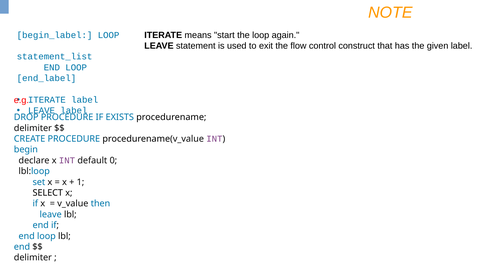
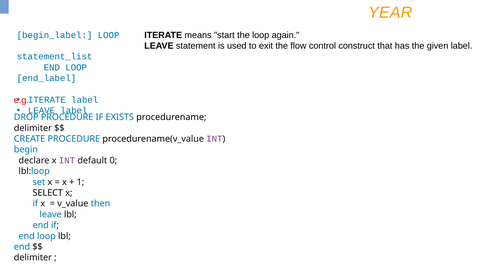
NOTE: NOTE -> YEAR
